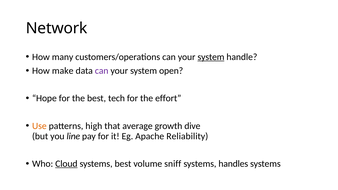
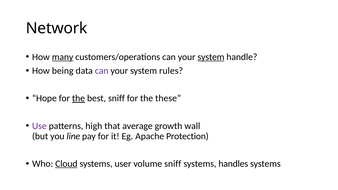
many underline: none -> present
make: make -> being
open: open -> rules
the at (78, 98) underline: none -> present
best tech: tech -> sniff
effort: effort -> these
Use colour: orange -> purple
dive: dive -> wall
Reliability: Reliability -> Protection
systems best: best -> user
